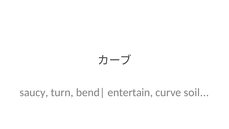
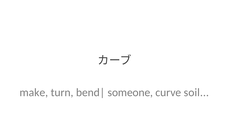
saucy: saucy -> make
entertain: entertain -> someone
